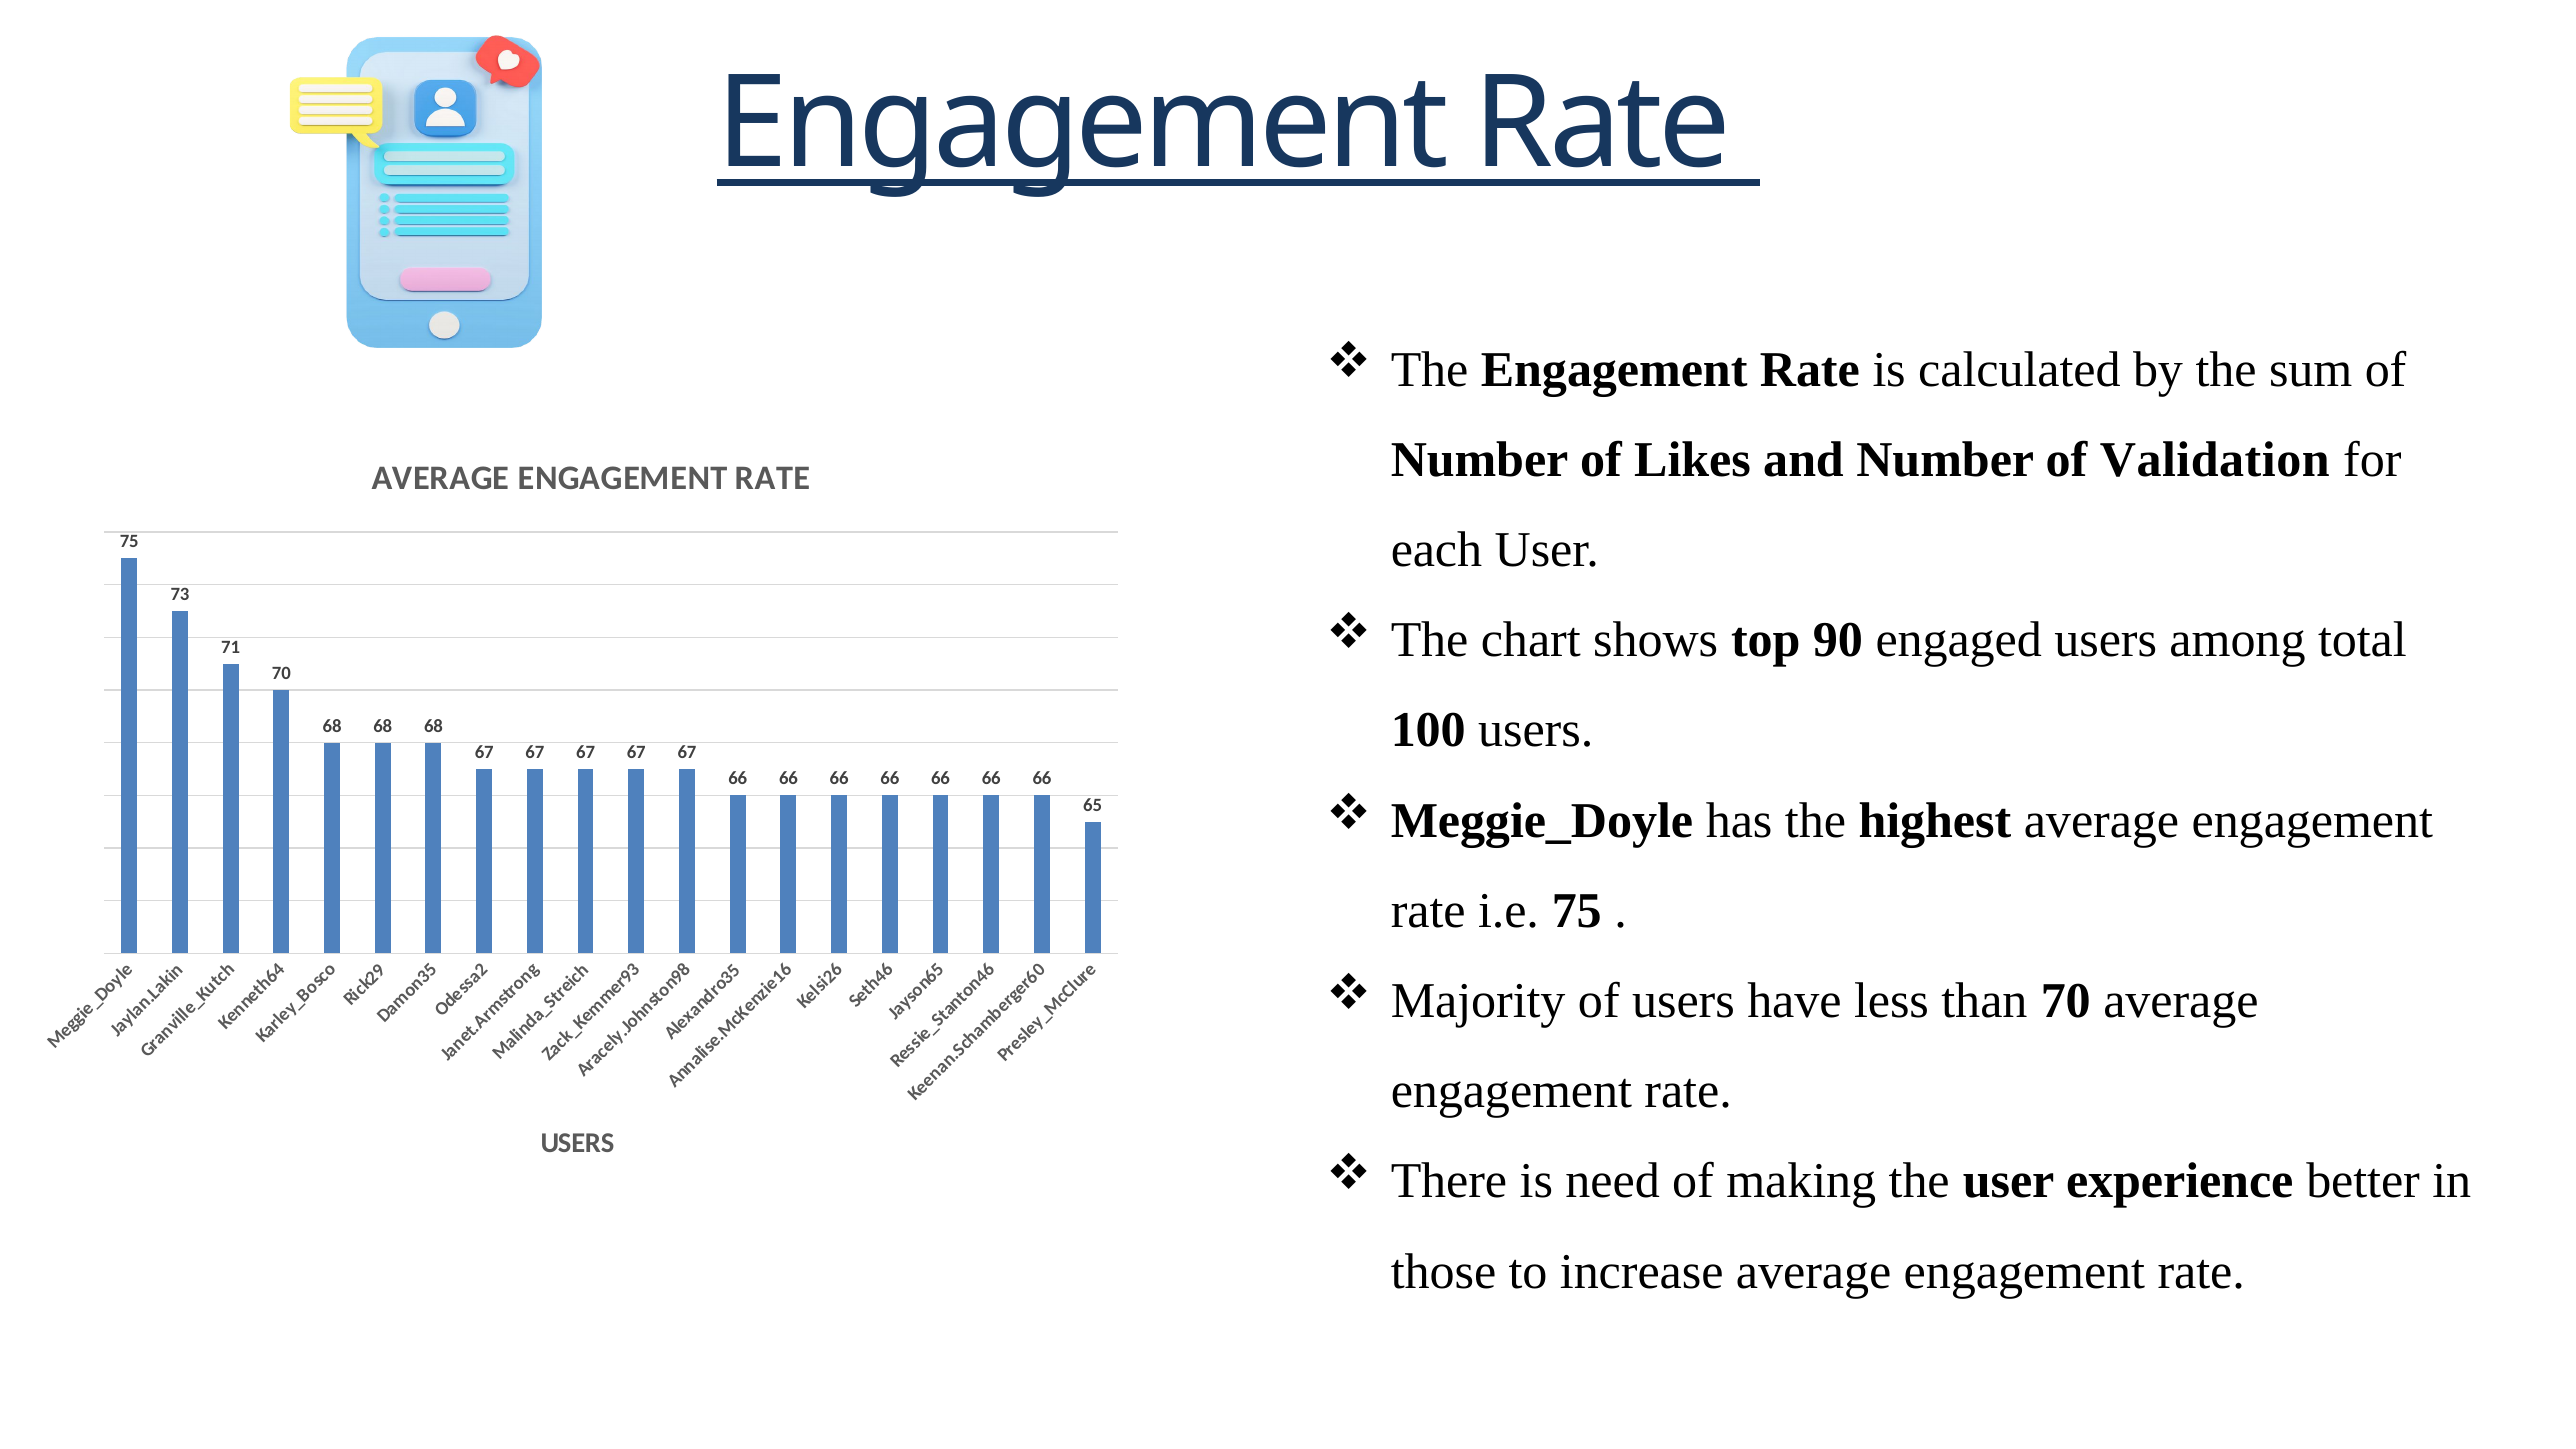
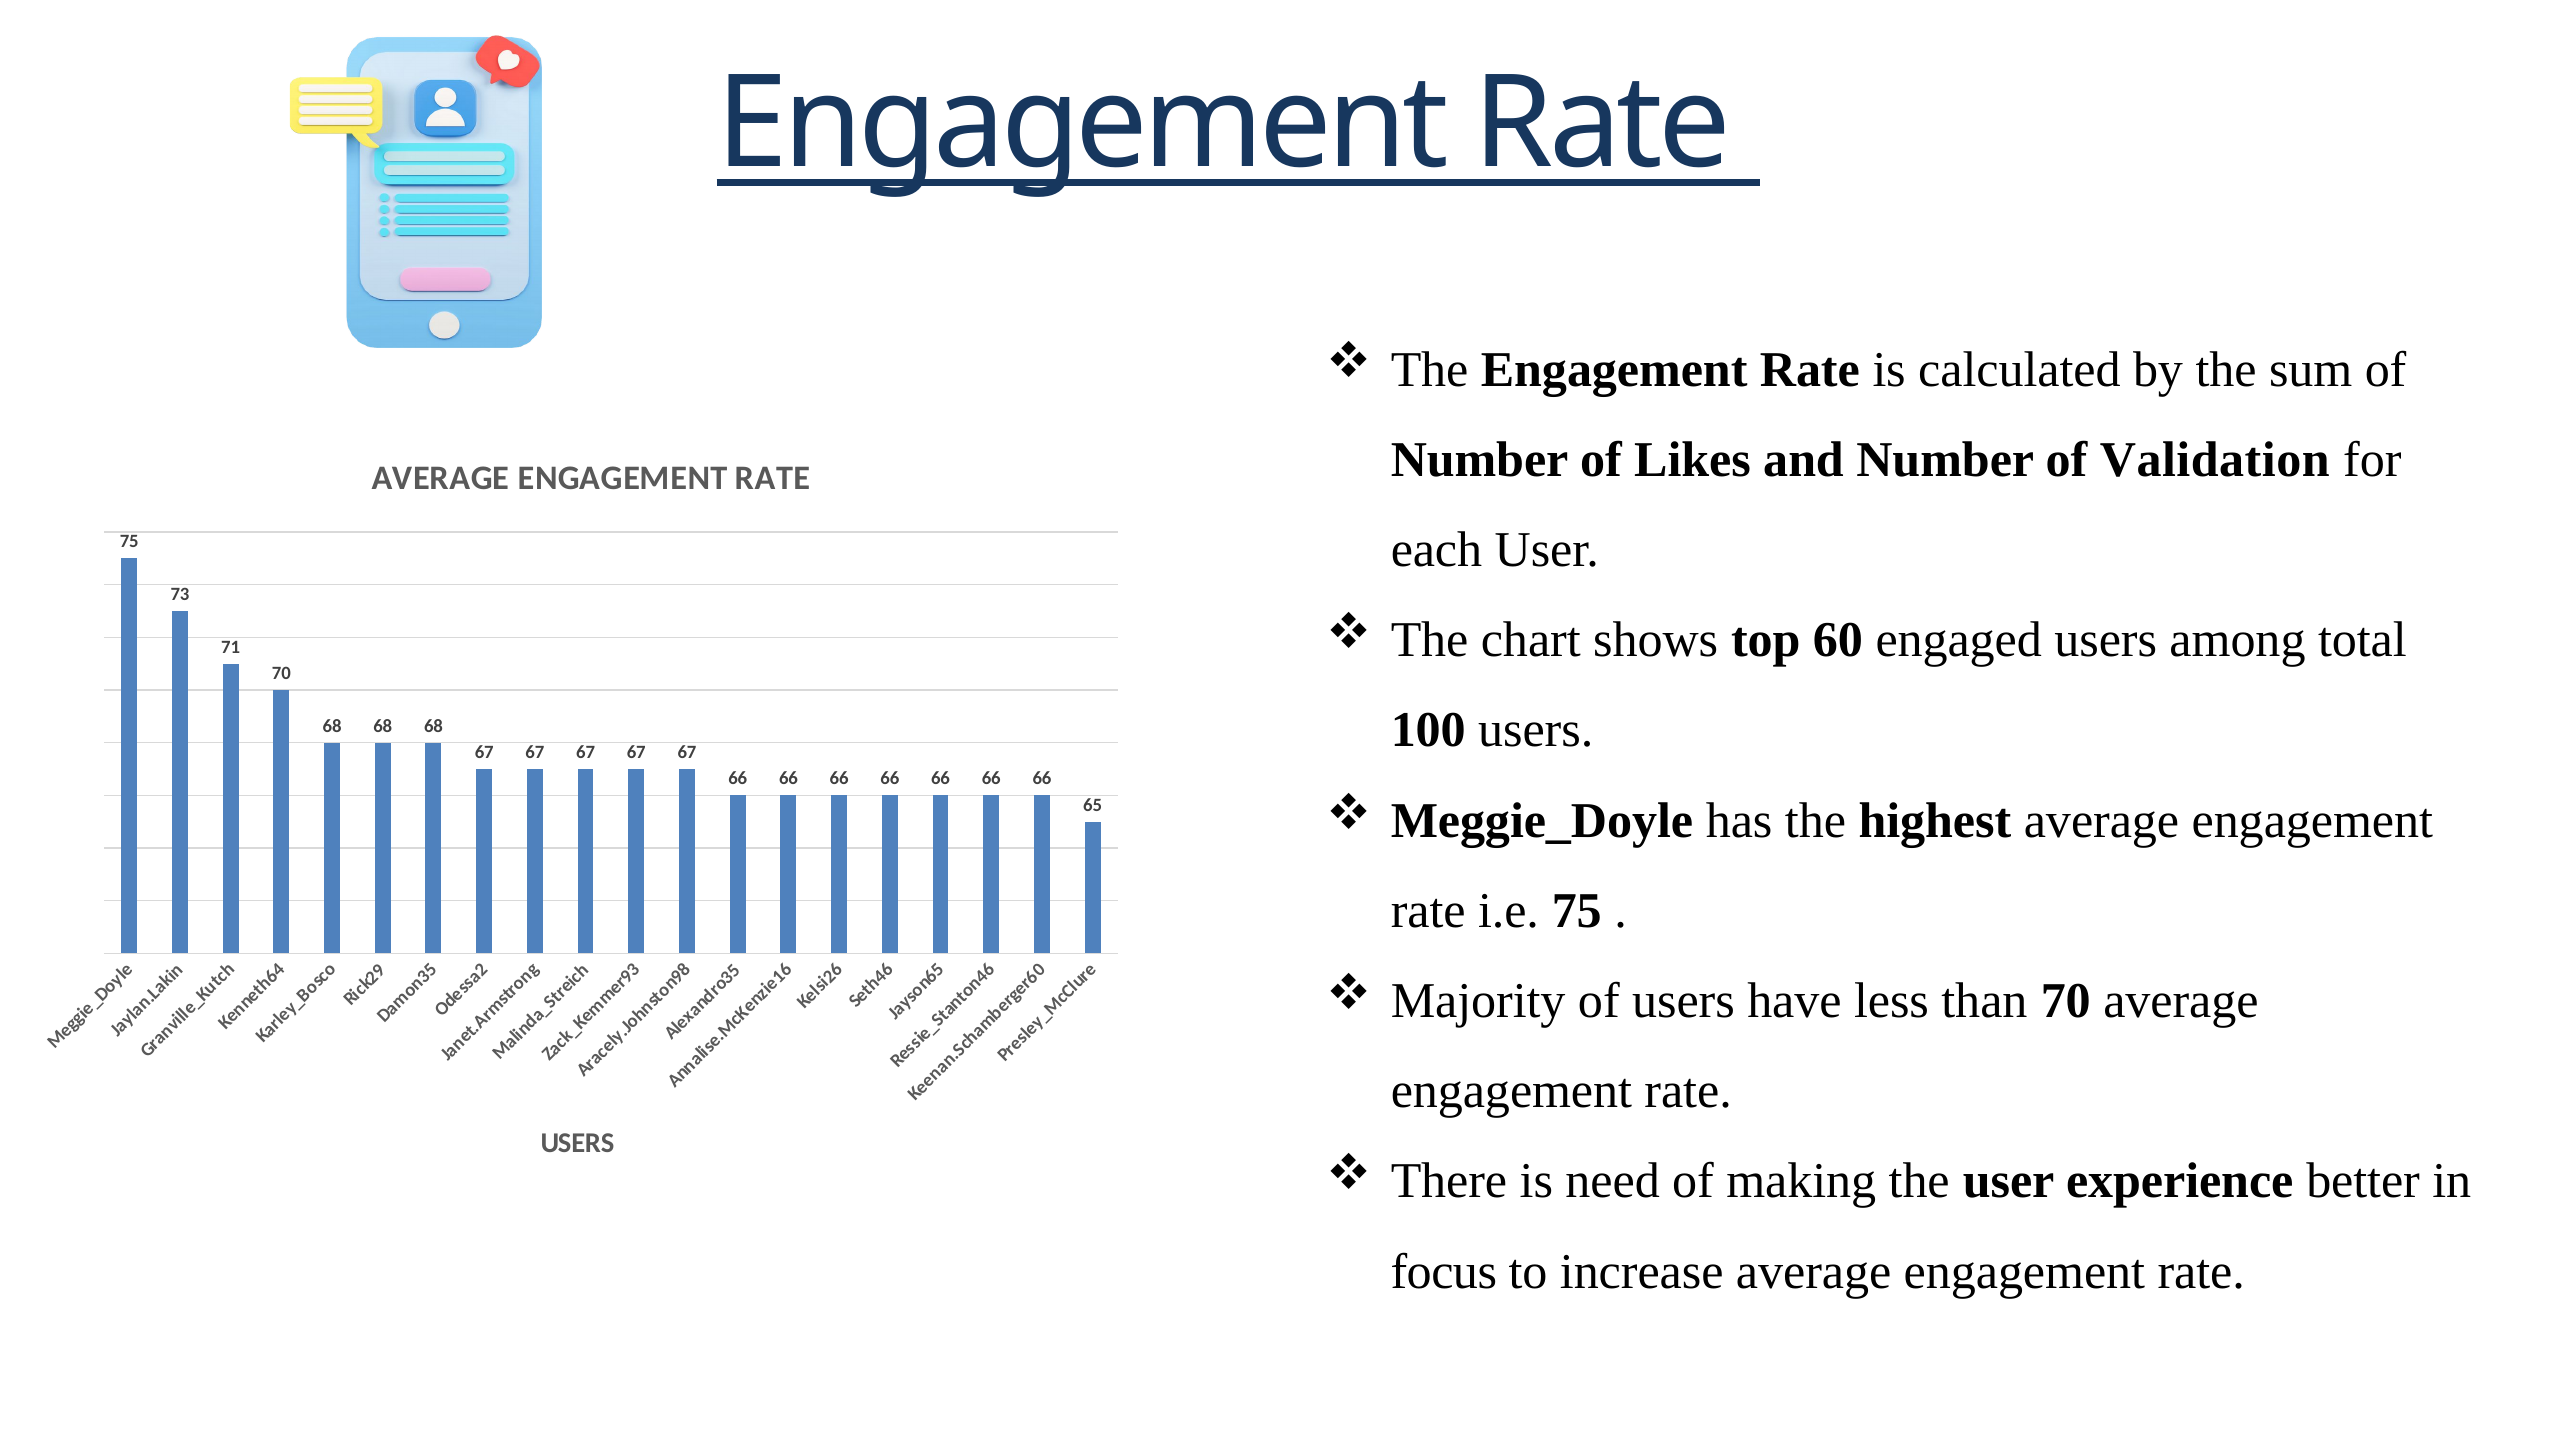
90: 90 -> 60
those: those -> focus
